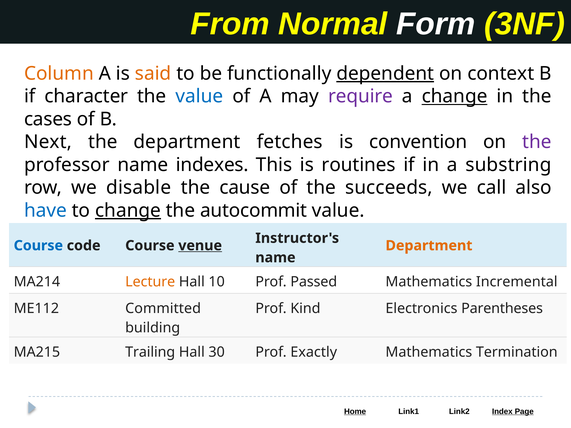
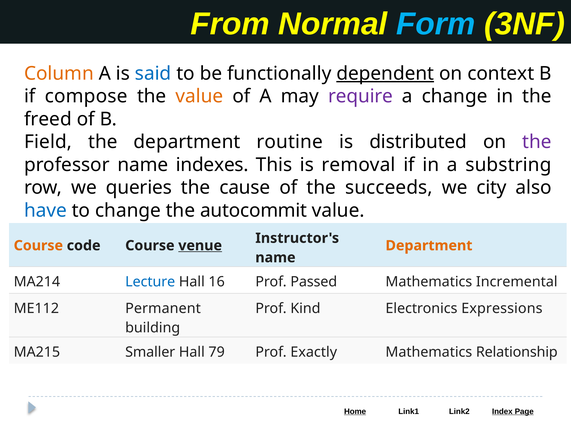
Form colour: white -> light blue
said colour: orange -> blue
character: character -> compose
value at (199, 96) colour: blue -> orange
change at (455, 96) underline: present -> none
cases: cases -> freed
Next: Next -> Field
fetches: fetches -> routine
convention: convention -> distributed
routines: routines -> removal
disable: disable -> queries
call: call -> city
change at (128, 211) underline: present -> none
Course at (38, 246) colour: blue -> orange
Lecture colour: orange -> blue
10: 10 -> 16
Committed: Committed -> Permanent
Parentheses: Parentheses -> Expressions
Trailing: Trailing -> Smaller
30: 30 -> 79
Termination: Termination -> Relationship
